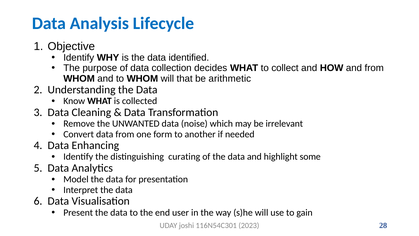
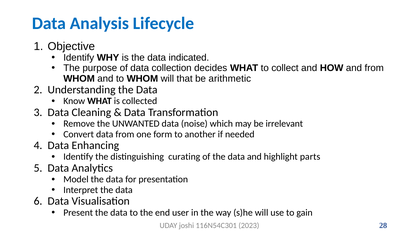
identified: identified -> indicated
some: some -> parts
